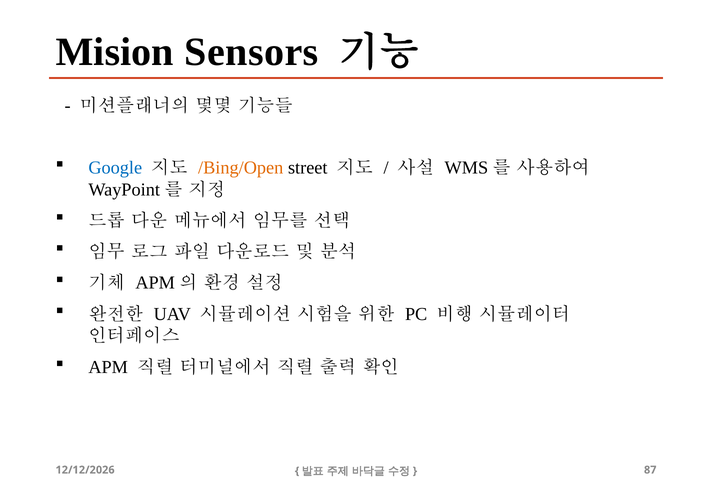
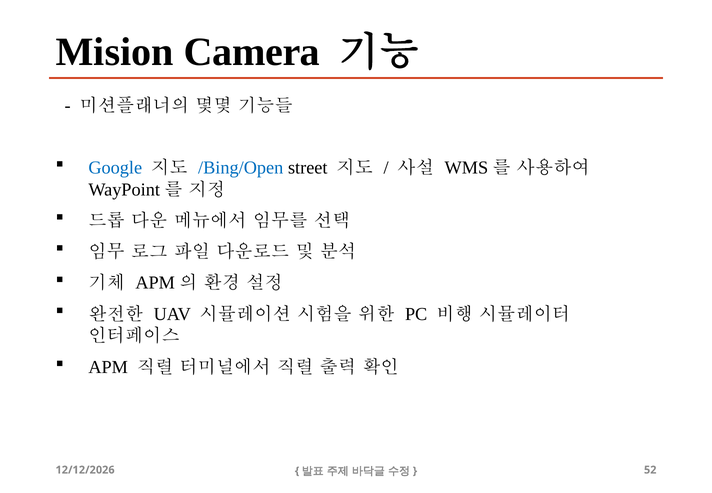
Sensors: Sensors -> Camera
/Bing/Open colour: orange -> blue
87: 87 -> 52
